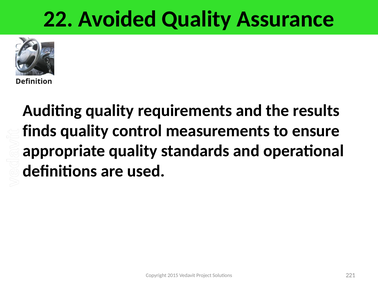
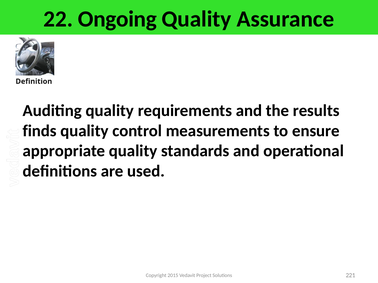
Avoided: Avoided -> Ongoing
